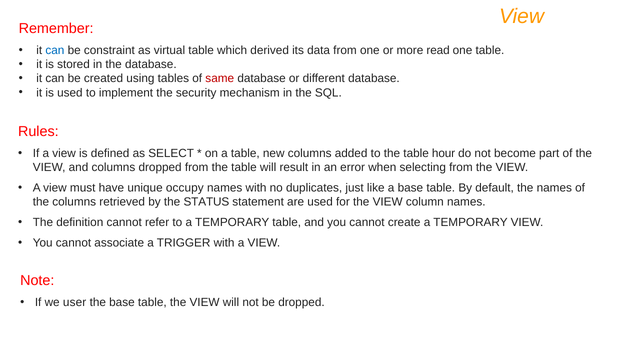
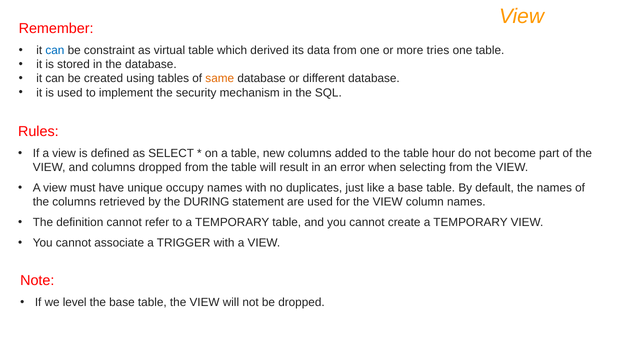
read: read -> tries
same colour: red -> orange
STATUS: STATUS -> DURING
user: user -> level
